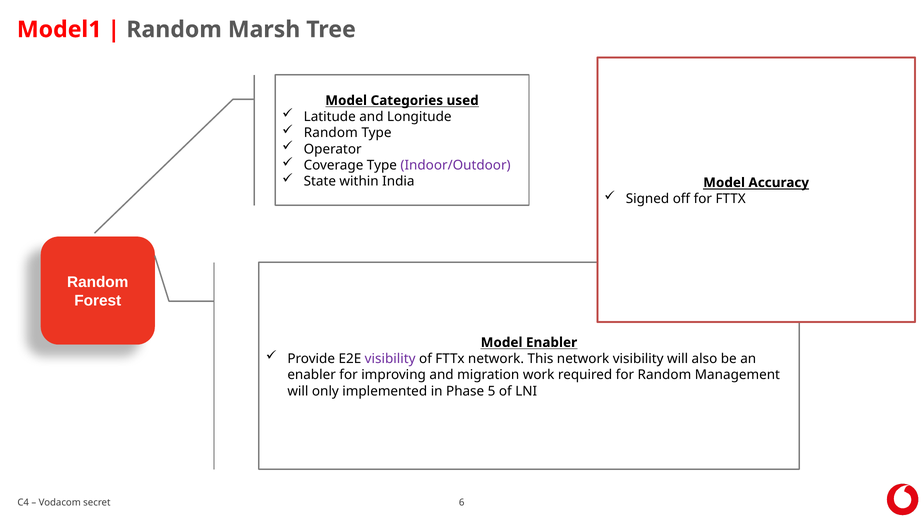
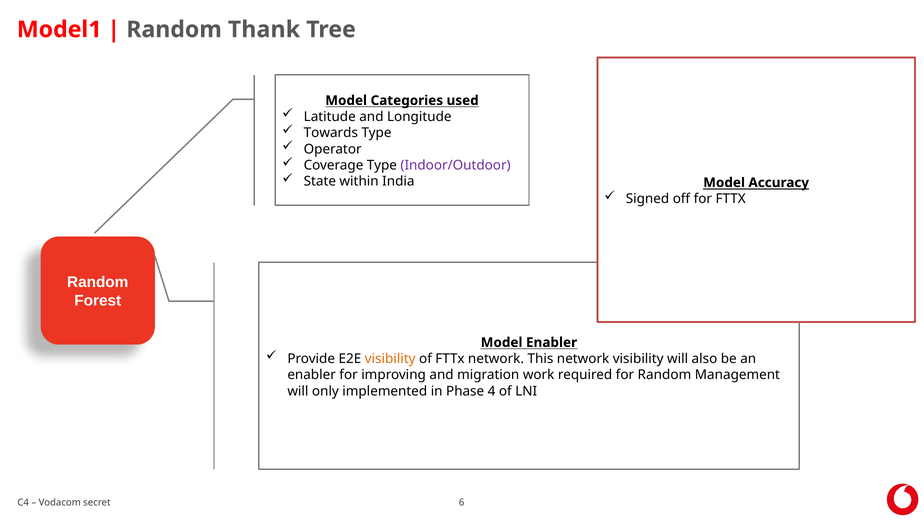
Marsh: Marsh -> Thank
Random at (331, 133): Random -> Towards
visibility at (390, 359) colour: purple -> orange
5: 5 -> 4
